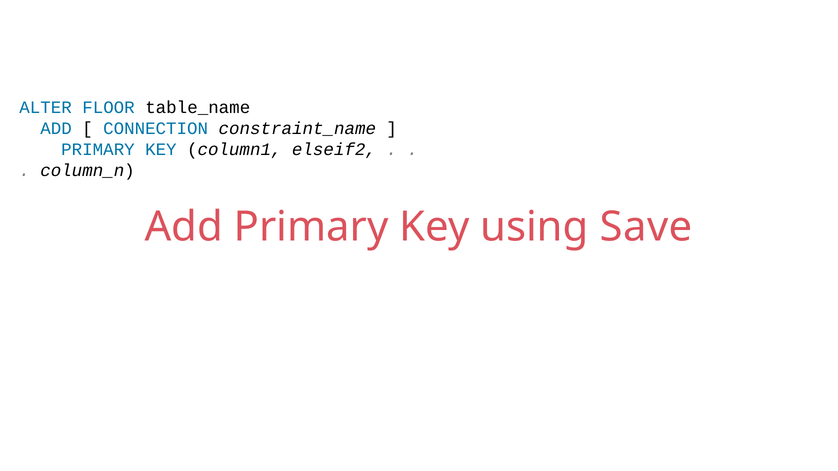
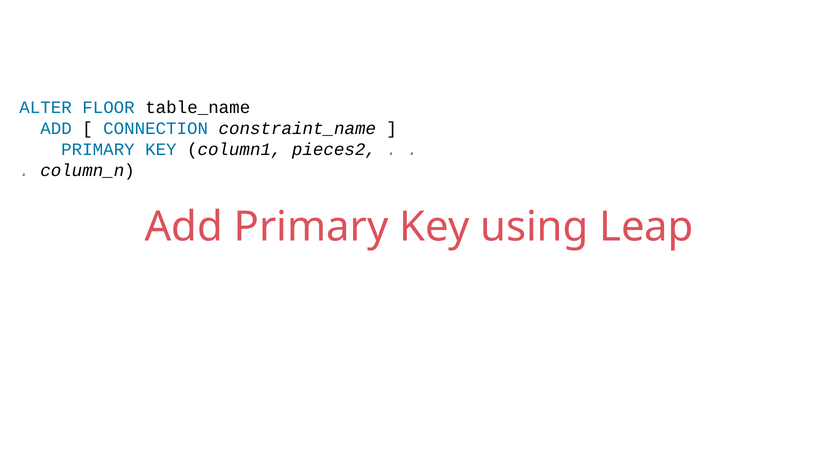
elseif2: elseif2 -> pieces2
Save: Save -> Leap
